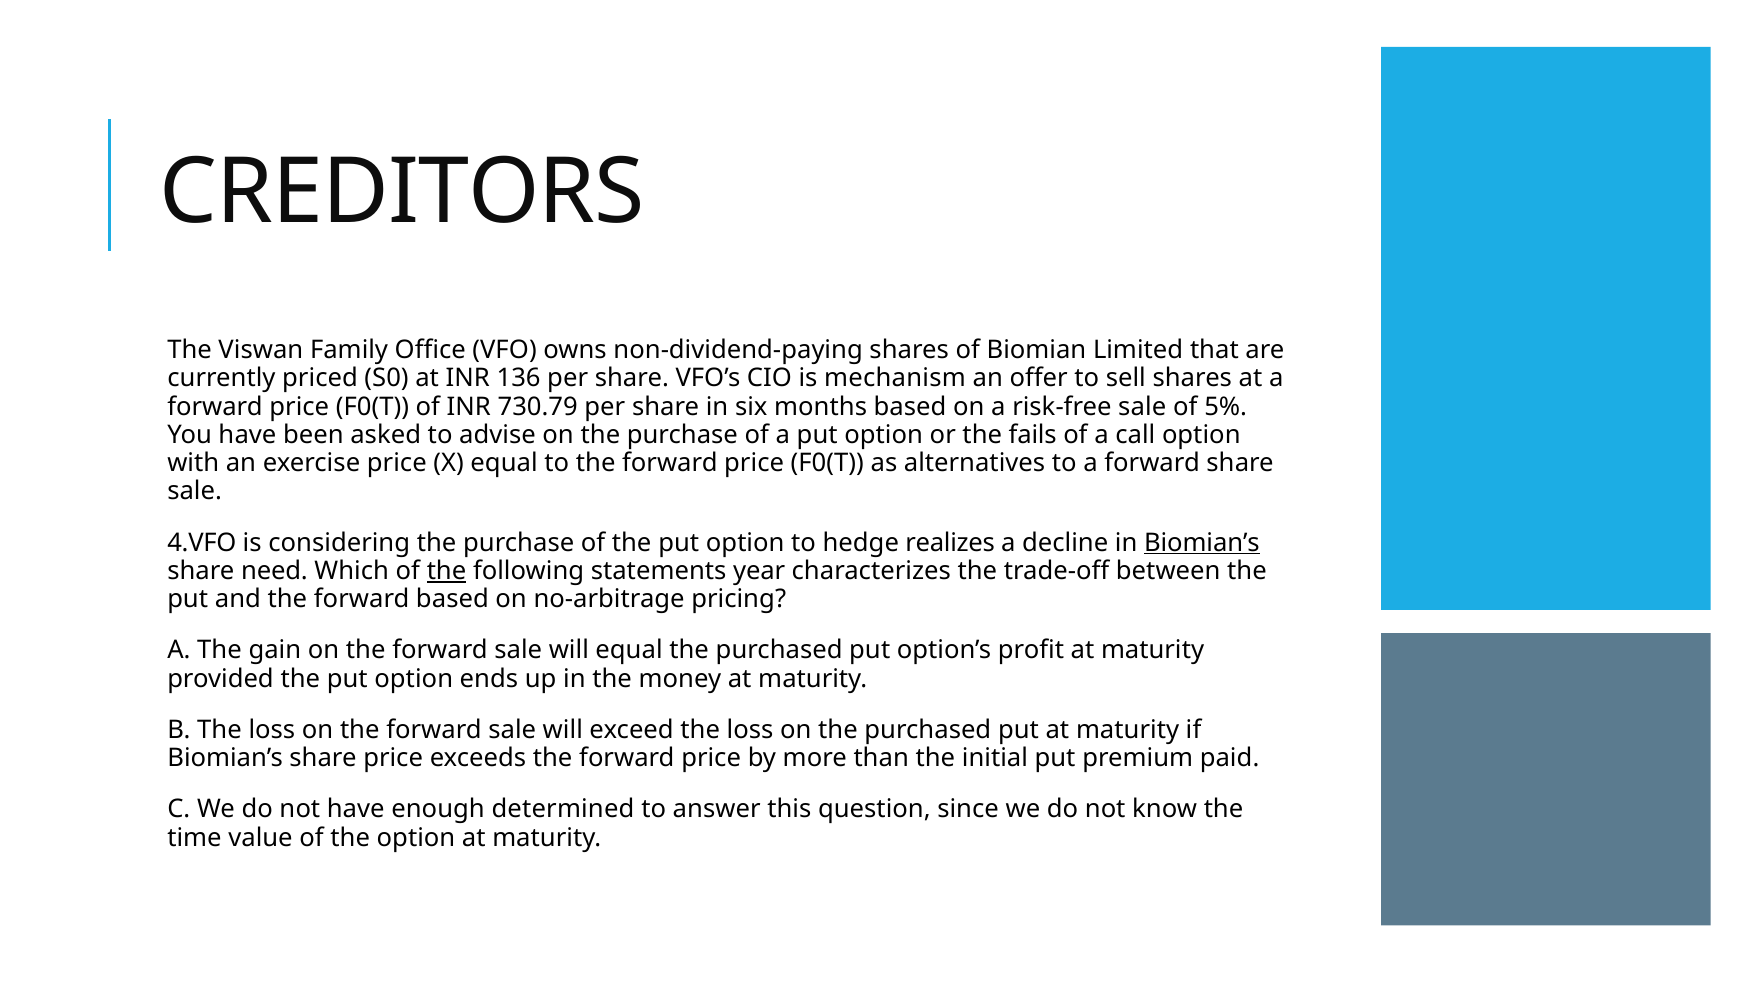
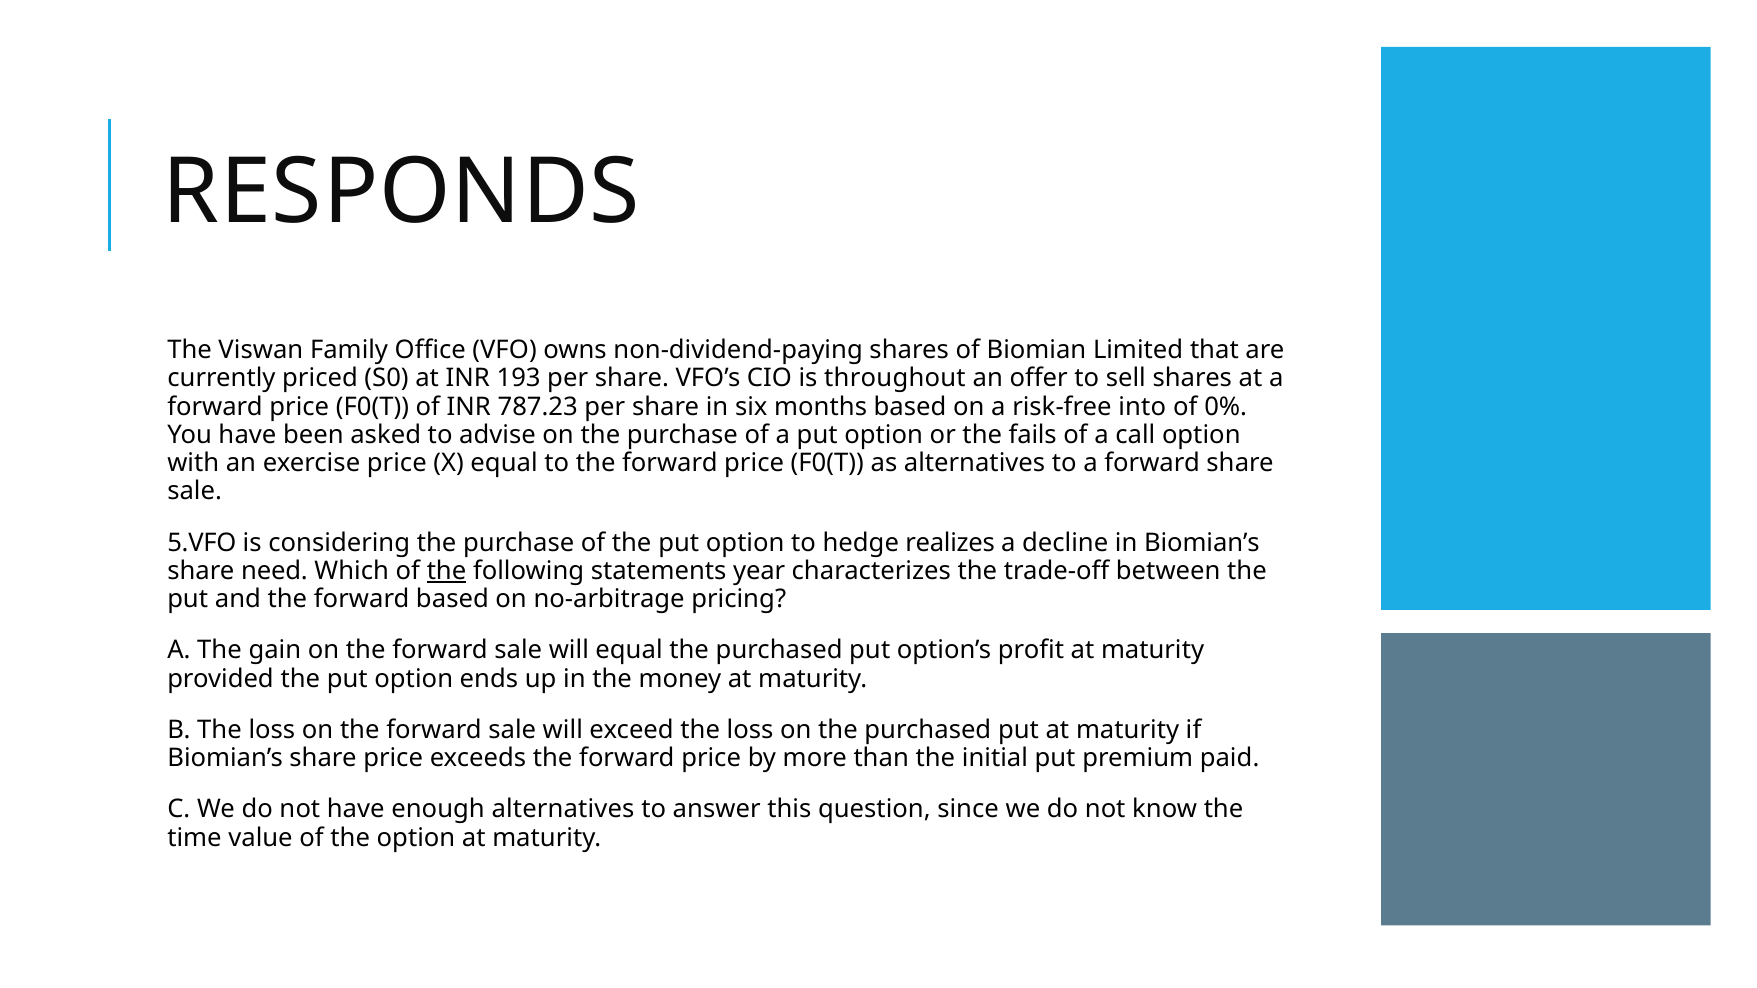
CREDITORS: CREDITORS -> RESPONDS
136: 136 -> 193
mechanism: mechanism -> throughout
730.79: 730.79 -> 787.23
risk-free sale: sale -> into
5%: 5% -> 0%
4.VFO: 4.VFO -> 5.VFO
Biomian’s at (1202, 543) underline: present -> none
enough determined: determined -> alternatives
